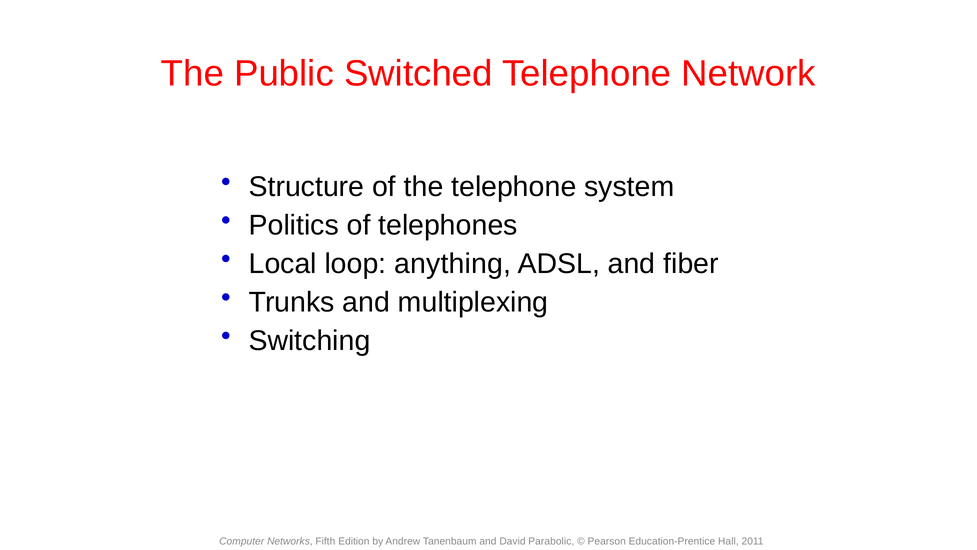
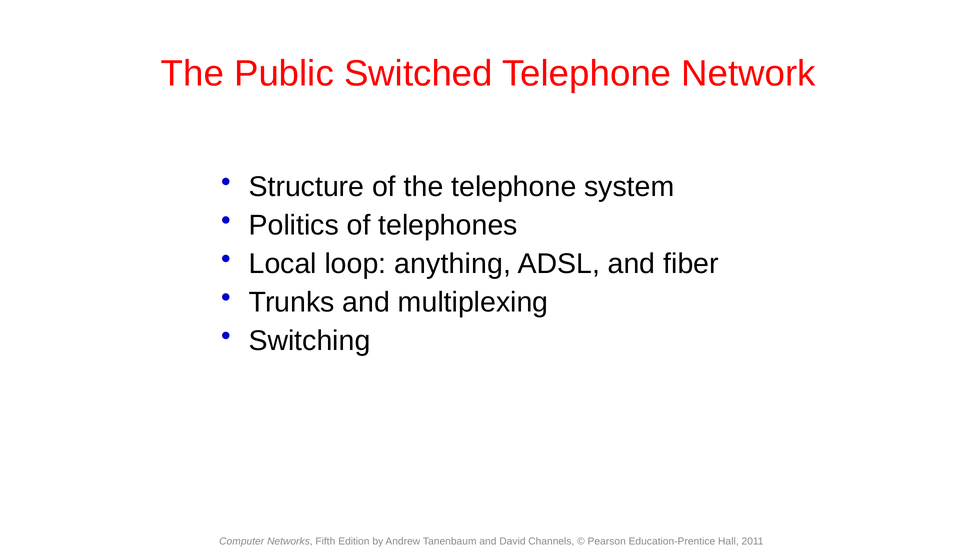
Parabolic: Parabolic -> Channels
